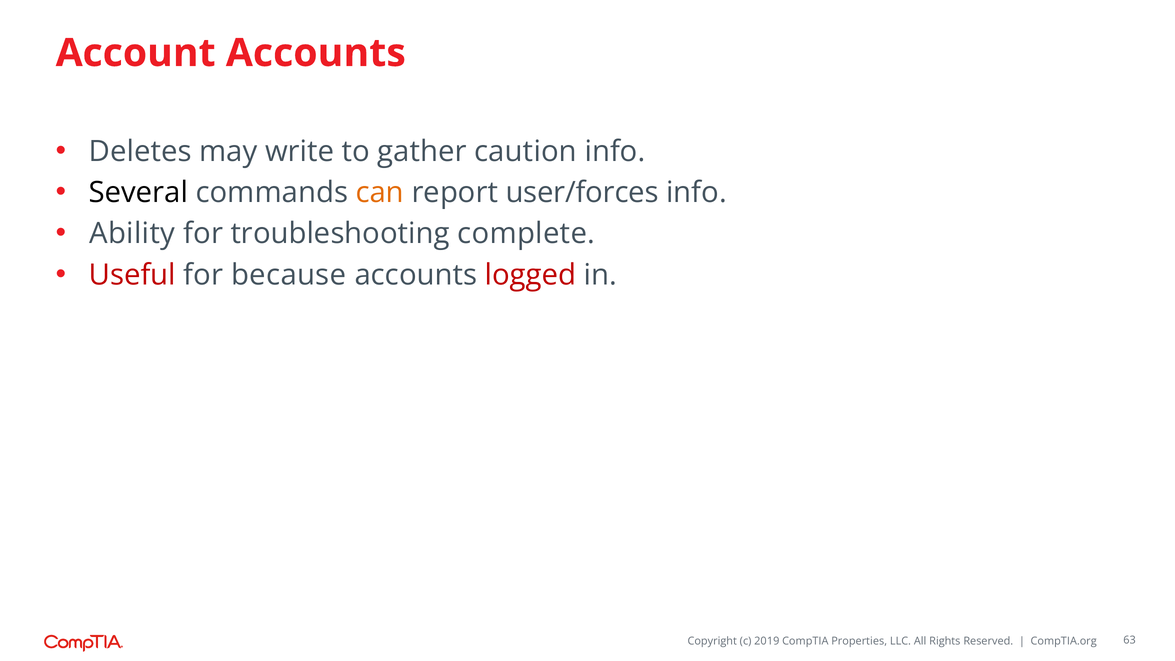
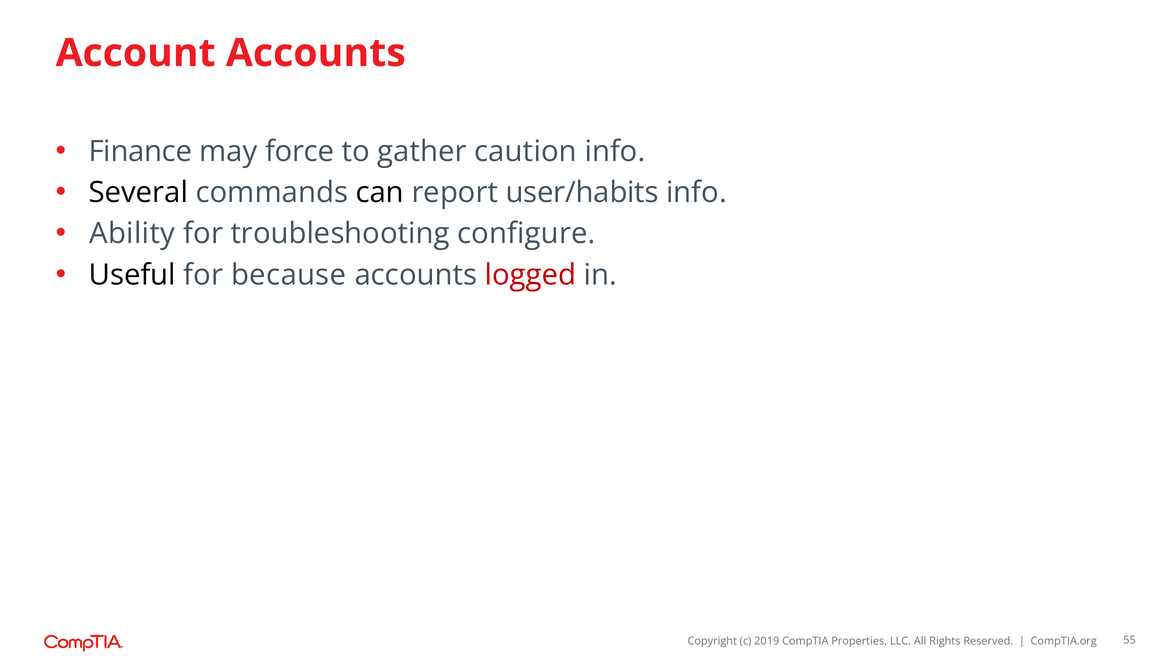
Deletes: Deletes -> Finance
write: write -> force
can colour: orange -> black
user/forces: user/forces -> user/habits
complete: complete -> configure
Useful colour: red -> black
63: 63 -> 55
